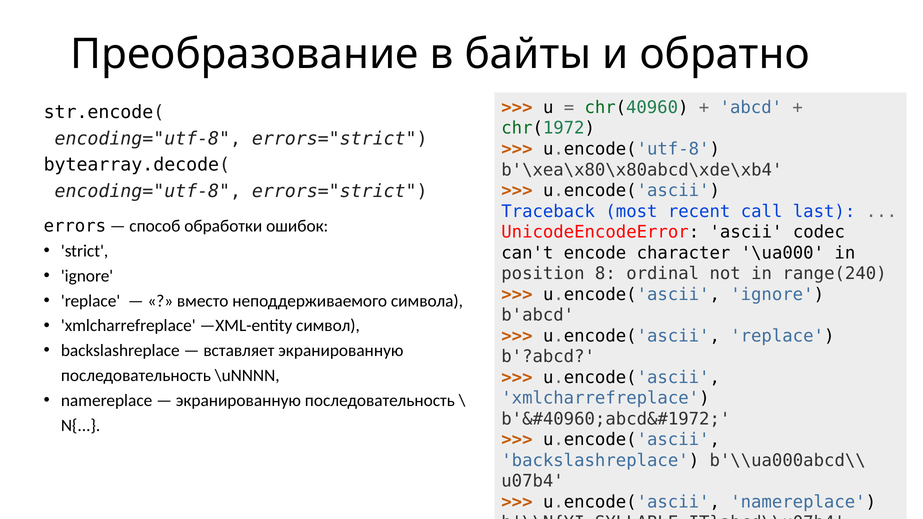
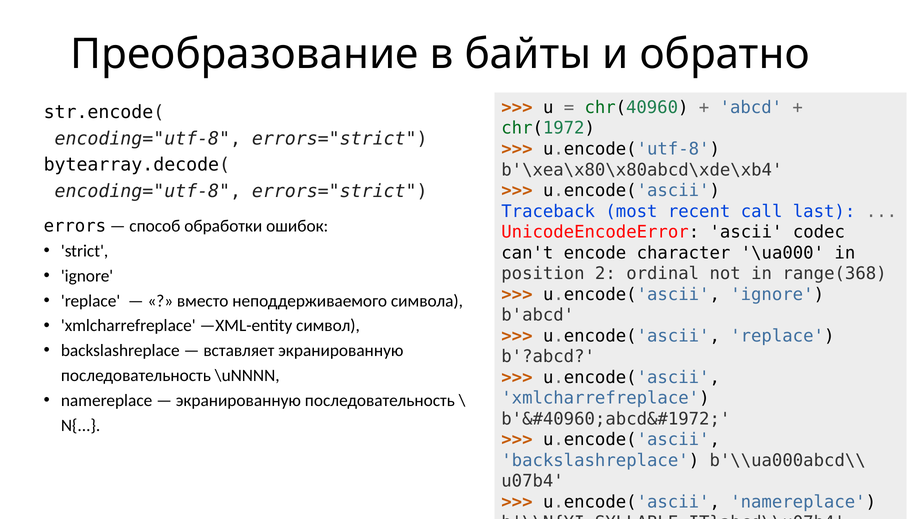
8: 8 -> 2
range(240: range(240 -> range(368
